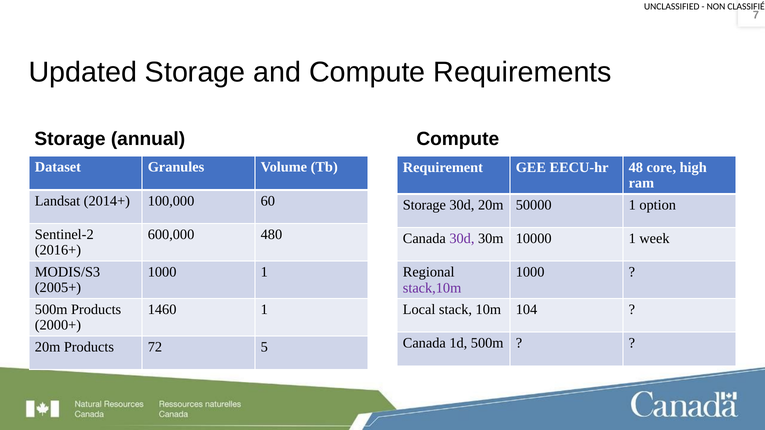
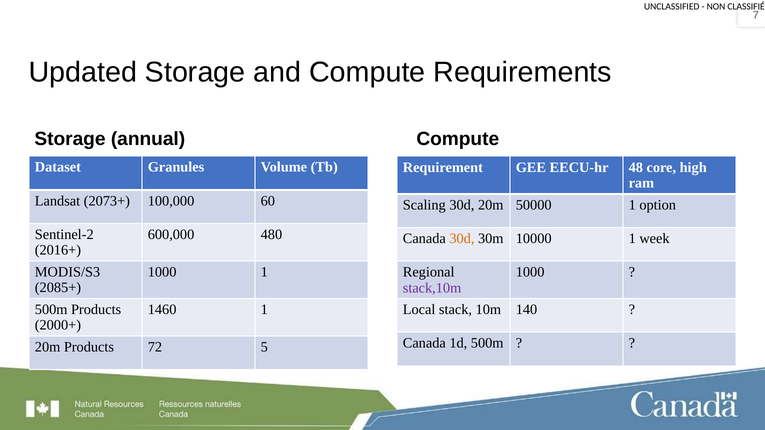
2014+: 2014+ -> 2073+
Storage at (424, 205): Storage -> Scaling
30d at (462, 239) colour: purple -> orange
2005+: 2005+ -> 2085+
104: 104 -> 140
